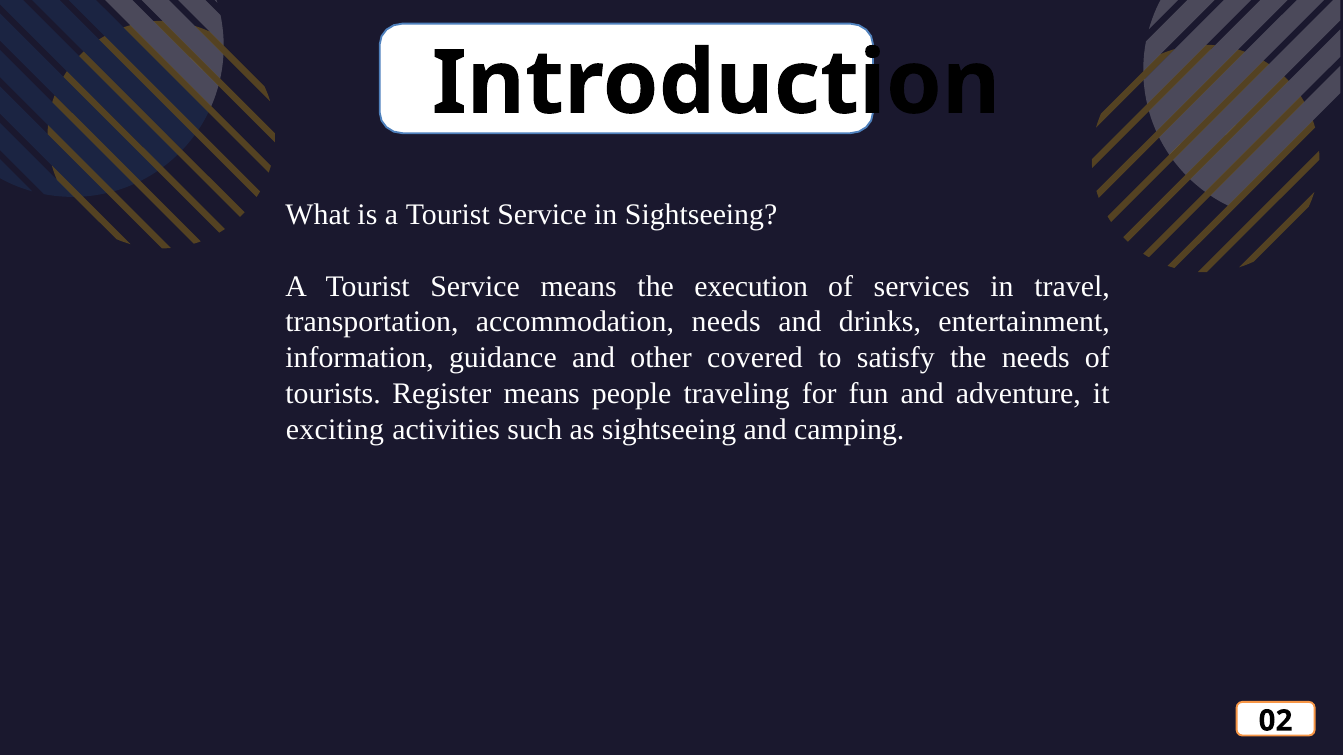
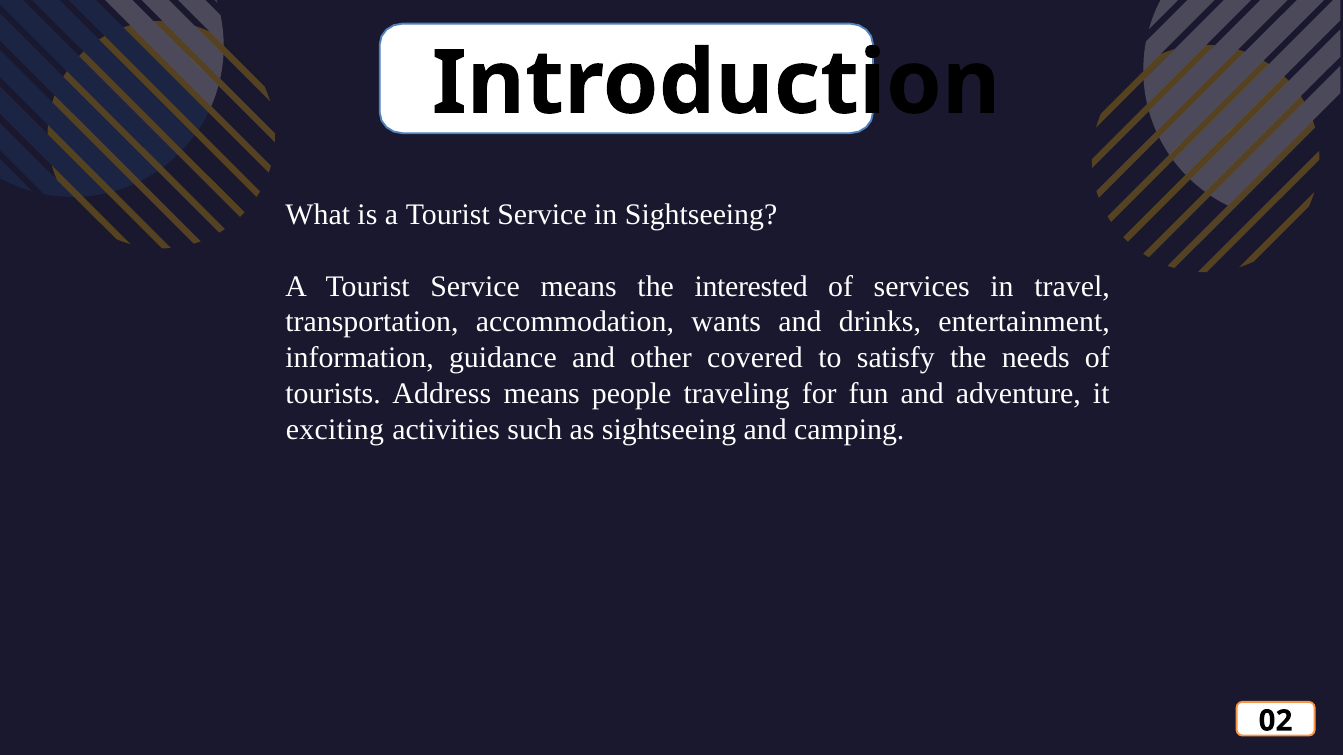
execution: execution -> interested
accommodation needs: needs -> wants
Register: Register -> Address
